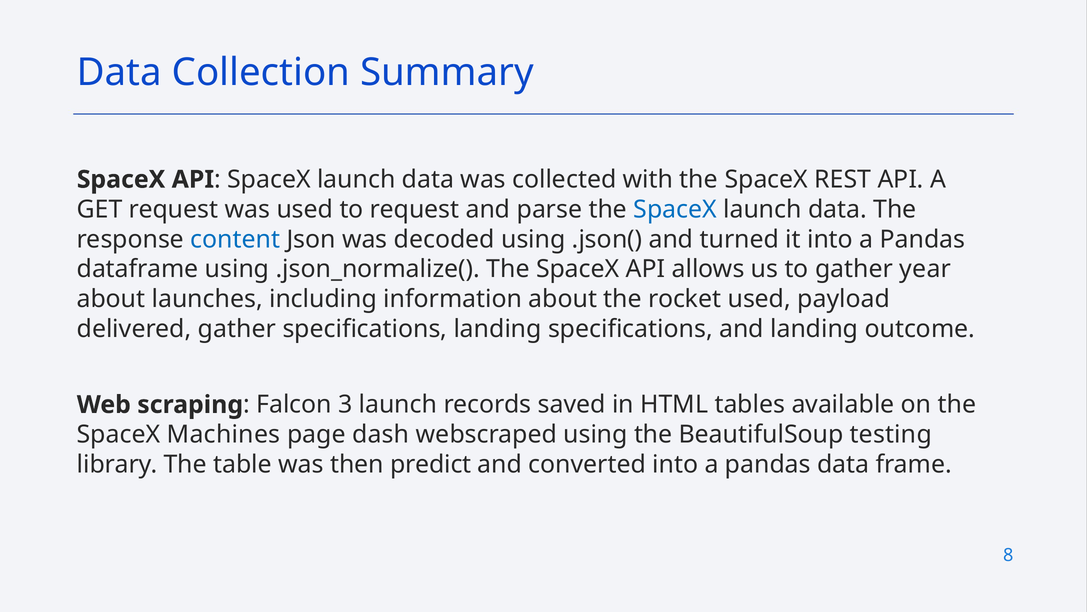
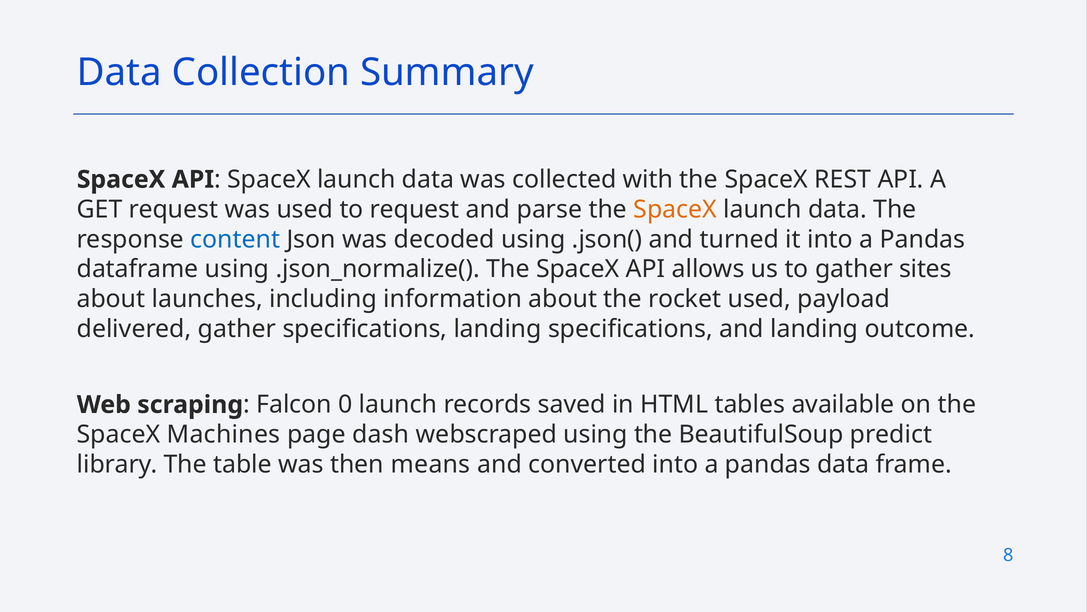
SpaceX at (675, 209) colour: blue -> orange
year: year -> sites
3: 3 -> 0
testing: testing -> predict
predict: predict -> means
